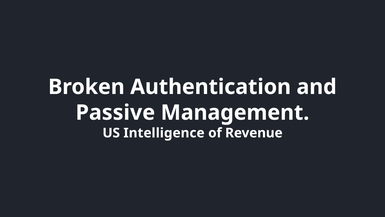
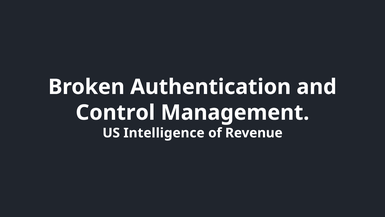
Passive: Passive -> Control
